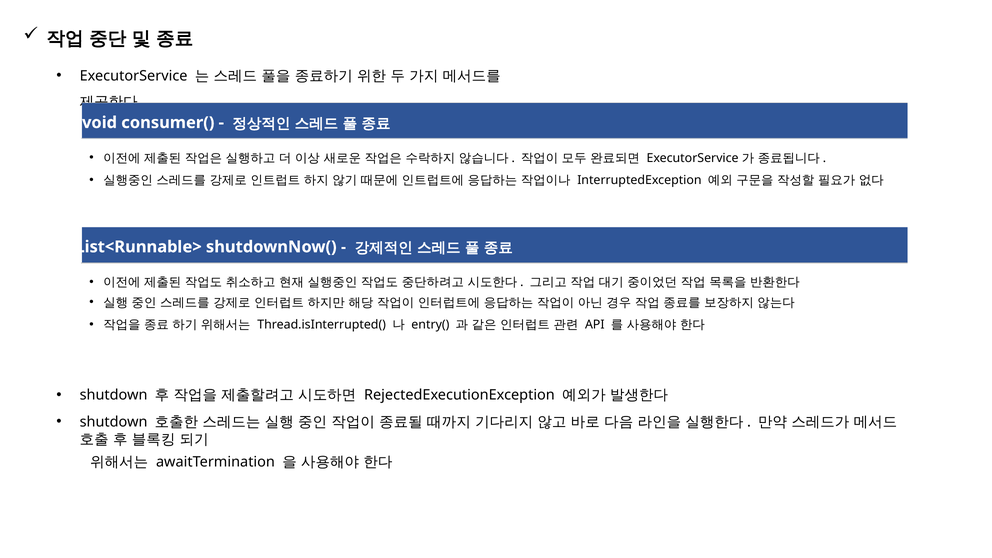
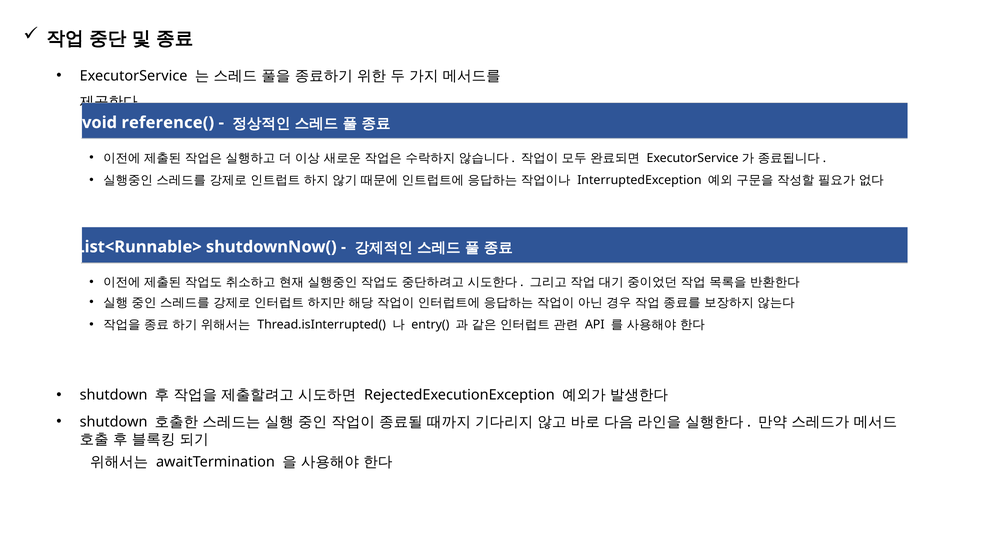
consumer(: consumer( -> reference(
